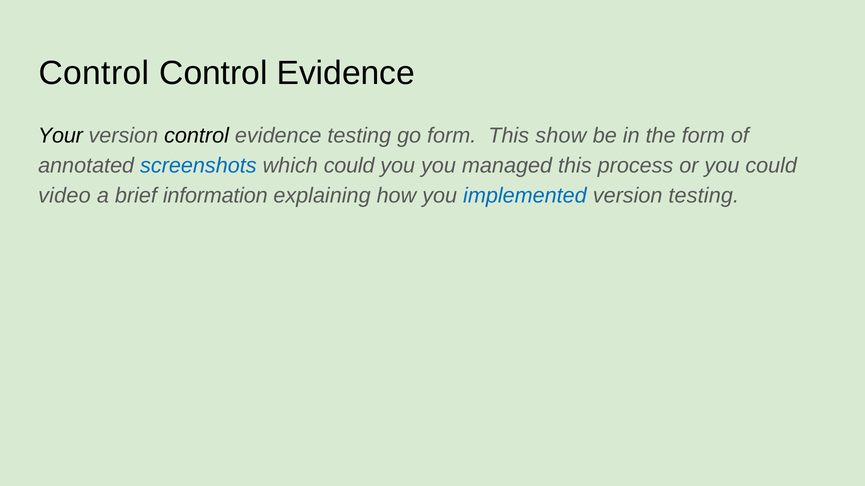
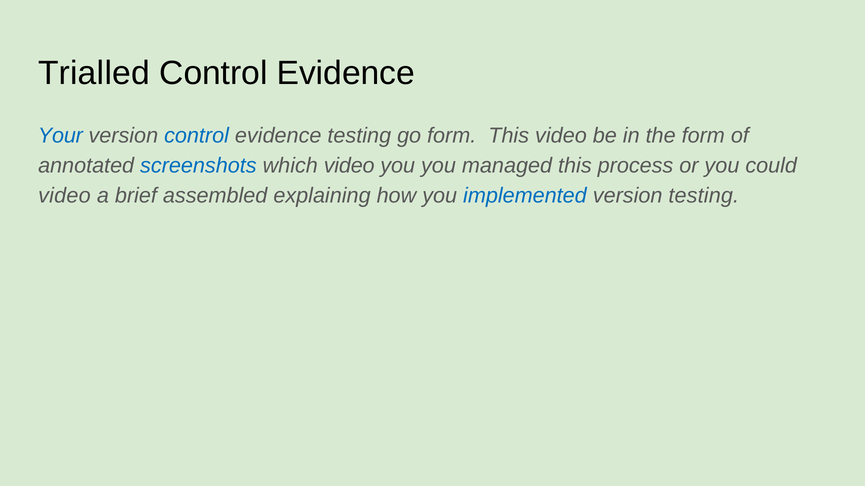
Control at (94, 73): Control -> Trialled
Your colour: black -> blue
control at (197, 136) colour: black -> blue
This show: show -> video
which could: could -> video
information: information -> assembled
